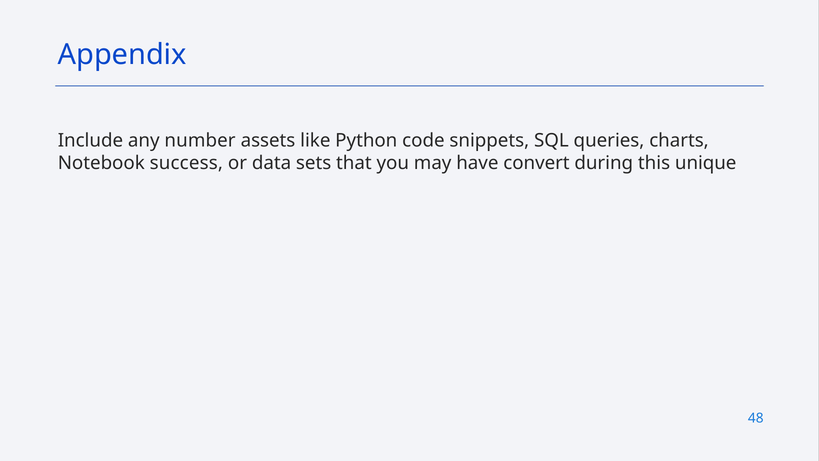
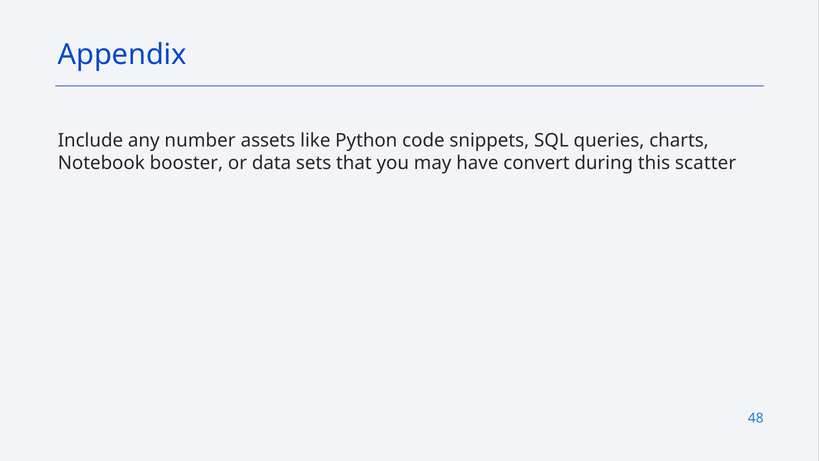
success: success -> booster
unique: unique -> scatter
